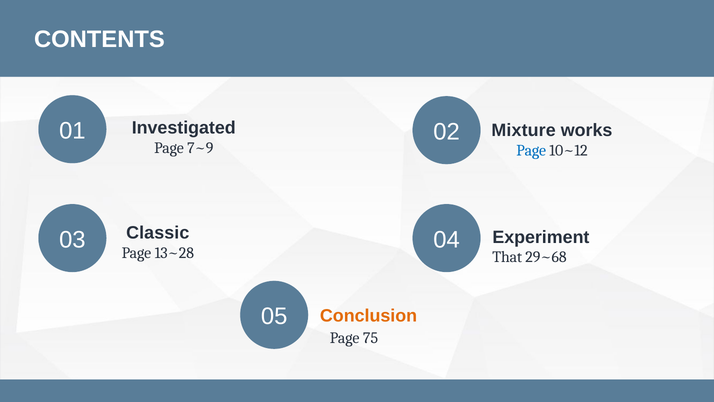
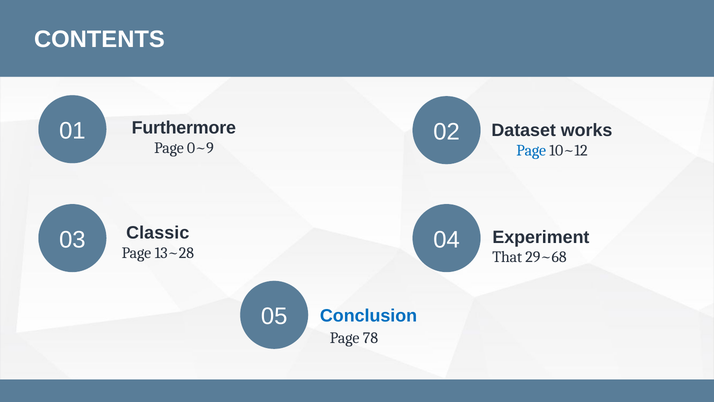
Investigated: Investigated -> Furthermore
Mixture: Mixture -> Dataset
7~9: 7~9 -> 0~9
Conclusion colour: orange -> blue
75: 75 -> 78
